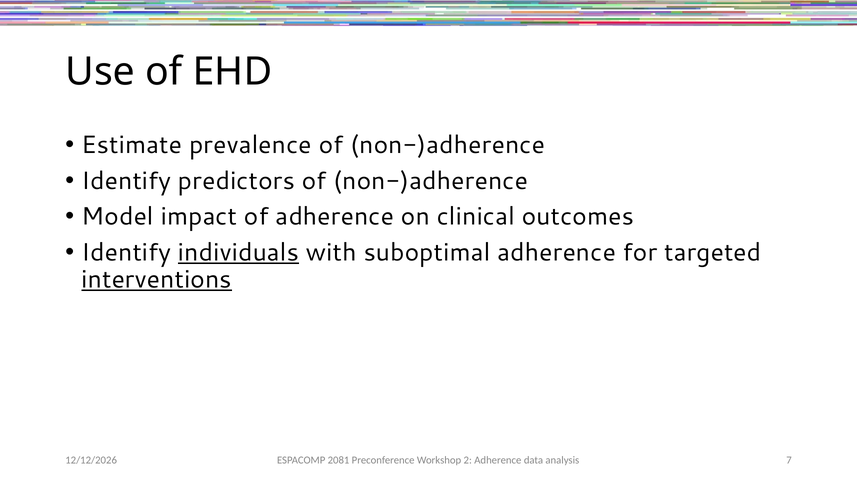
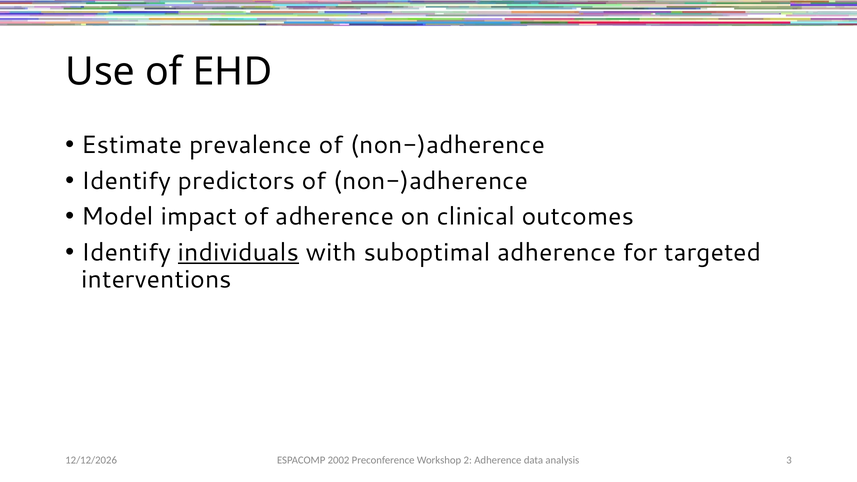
interventions underline: present -> none
2081: 2081 -> 2002
7: 7 -> 3
